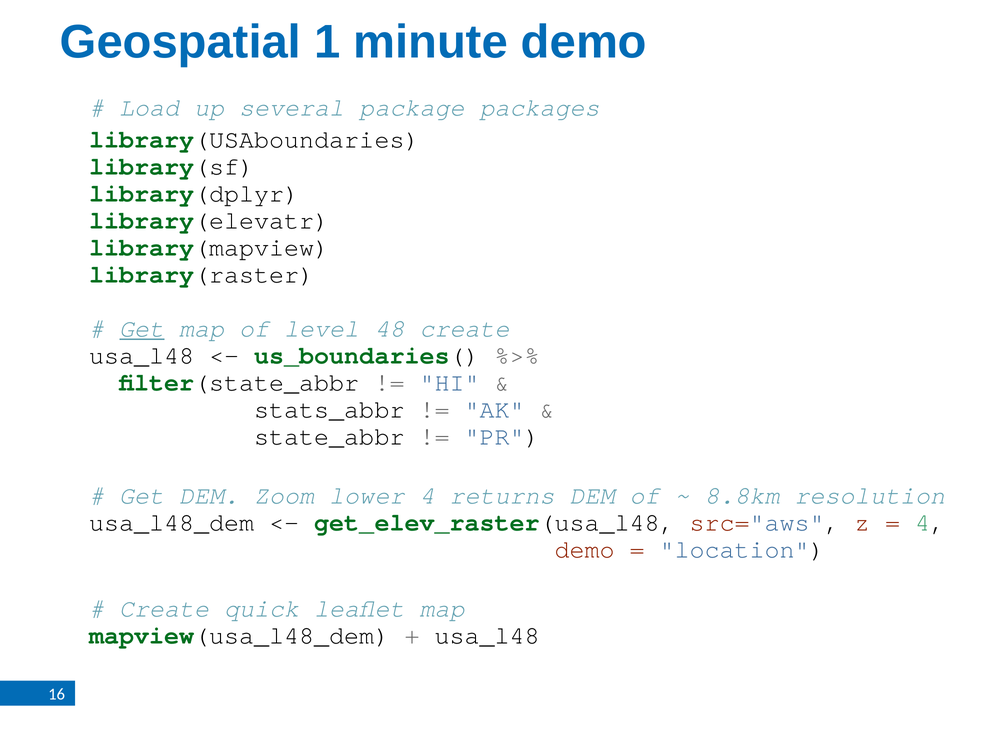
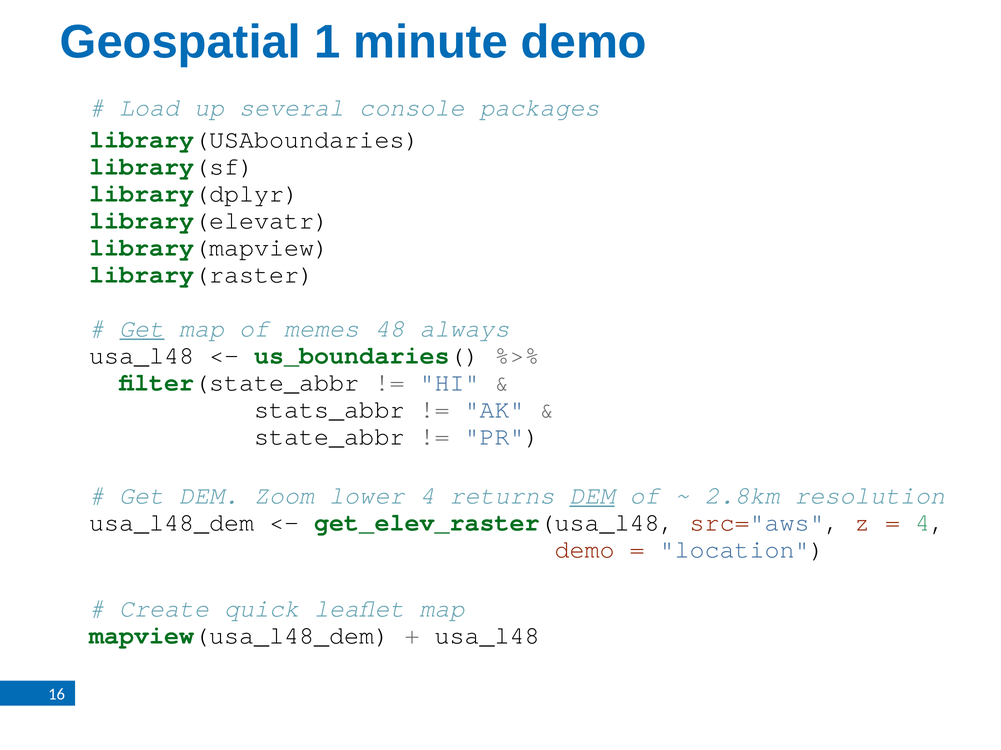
package: package -> console
level: level -> memes
48 create: create -> always
DEM at (592, 496) underline: none -> present
8.8km: 8.8km -> 2.8km
